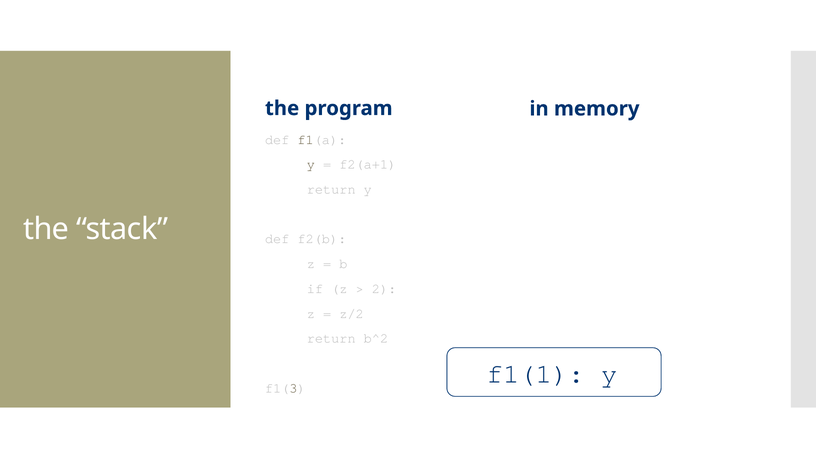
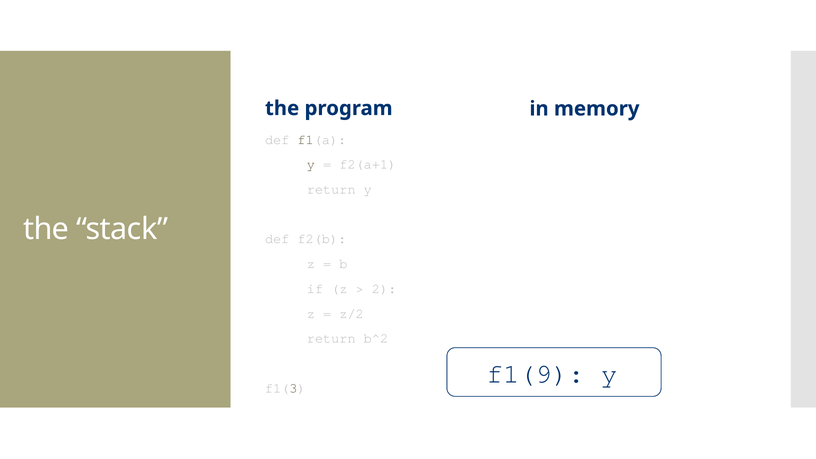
f1(1: f1(1 -> f1(9
